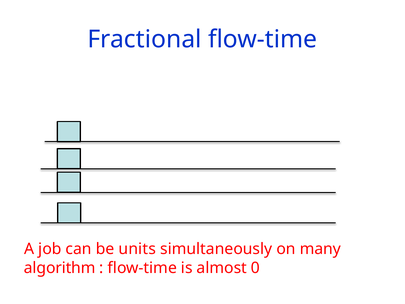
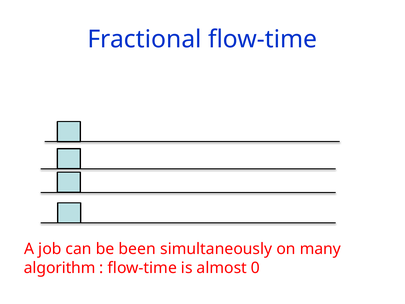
units: units -> been
